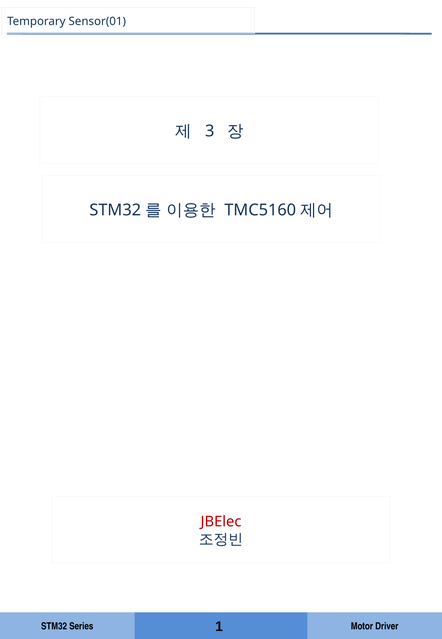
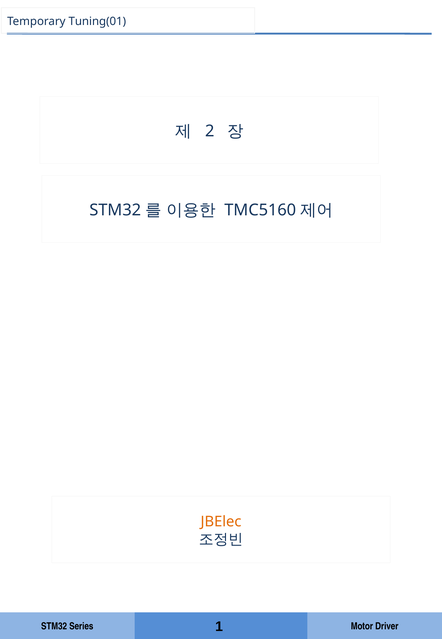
Sensor(01: Sensor(01 -> Tuning(01
3: 3 -> 2
JBElec colour: red -> orange
